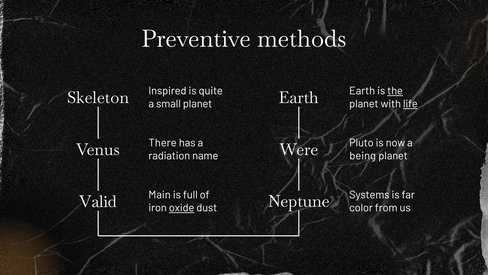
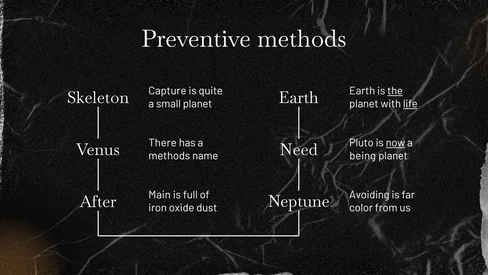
Inspired: Inspired -> Capture
now underline: none -> present
Were: Were -> Need
radiation at (169, 156): radiation -> methods
Systems: Systems -> Avoiding
Valid: Valid -> After
oxide underline: present -> none
